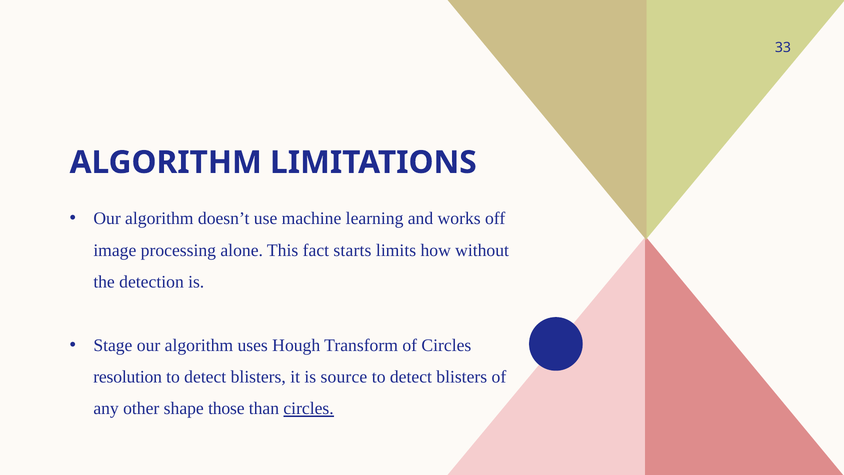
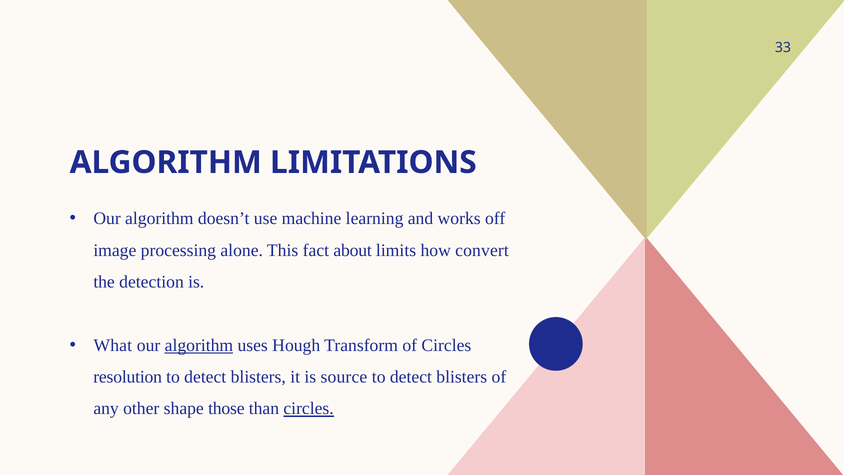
starts: starts -> about
without: without -> convert
Stage: Stage -> What
algorithm at (199, 345) underline: none -> present
